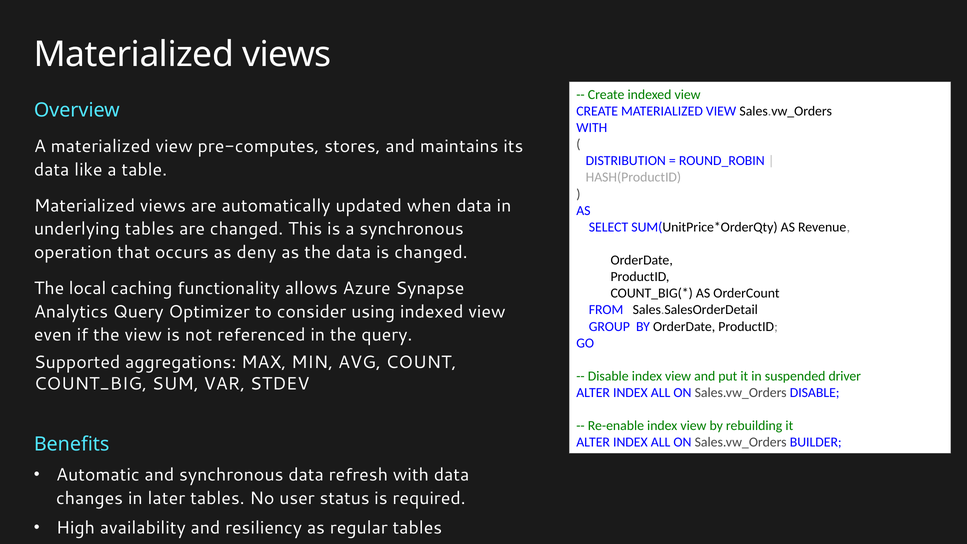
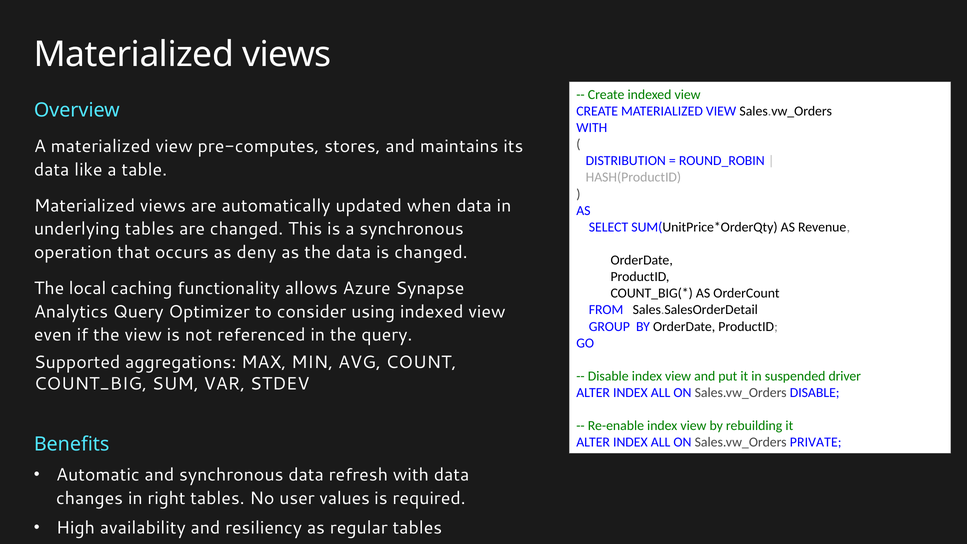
BUILDER: BUILDER -> PRIVATE
later: later -> right
status: status -> values
